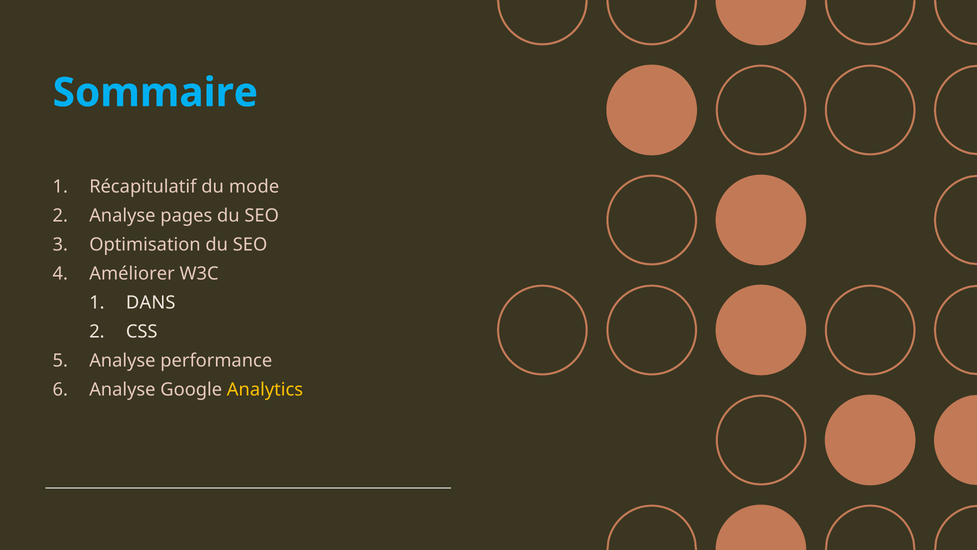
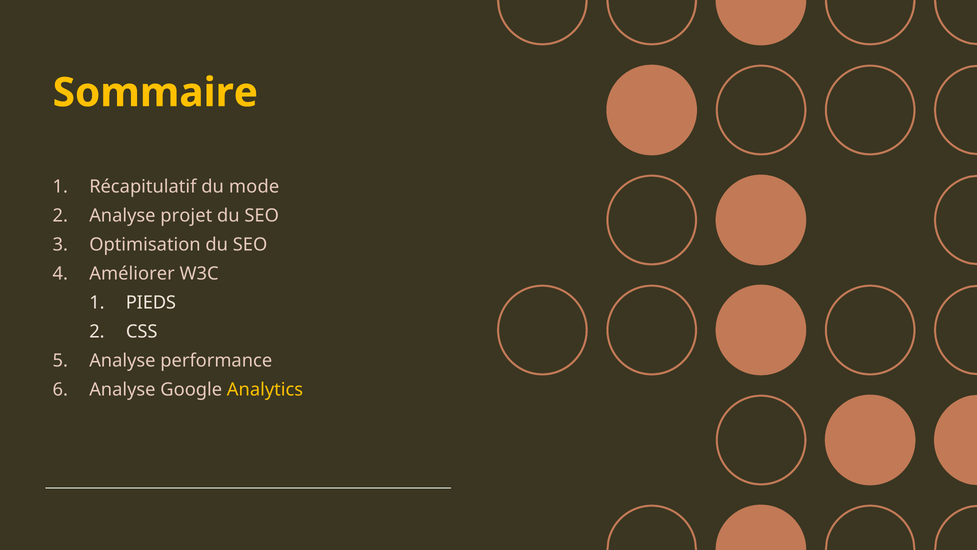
Sommaire colour: light blue -> yellow
pages: pages -> projet
DANS: DANS -> PIEDS
